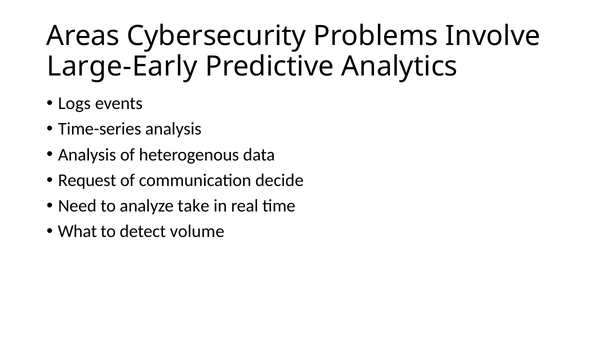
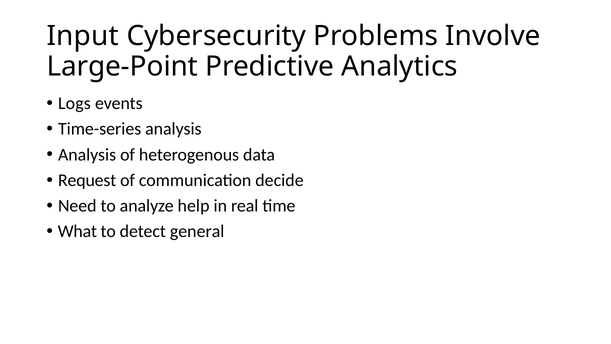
Areas: Areas -> Input
Large-Early: Large-Early -> Large-Point
take: take -> help
volume: volume -> general
